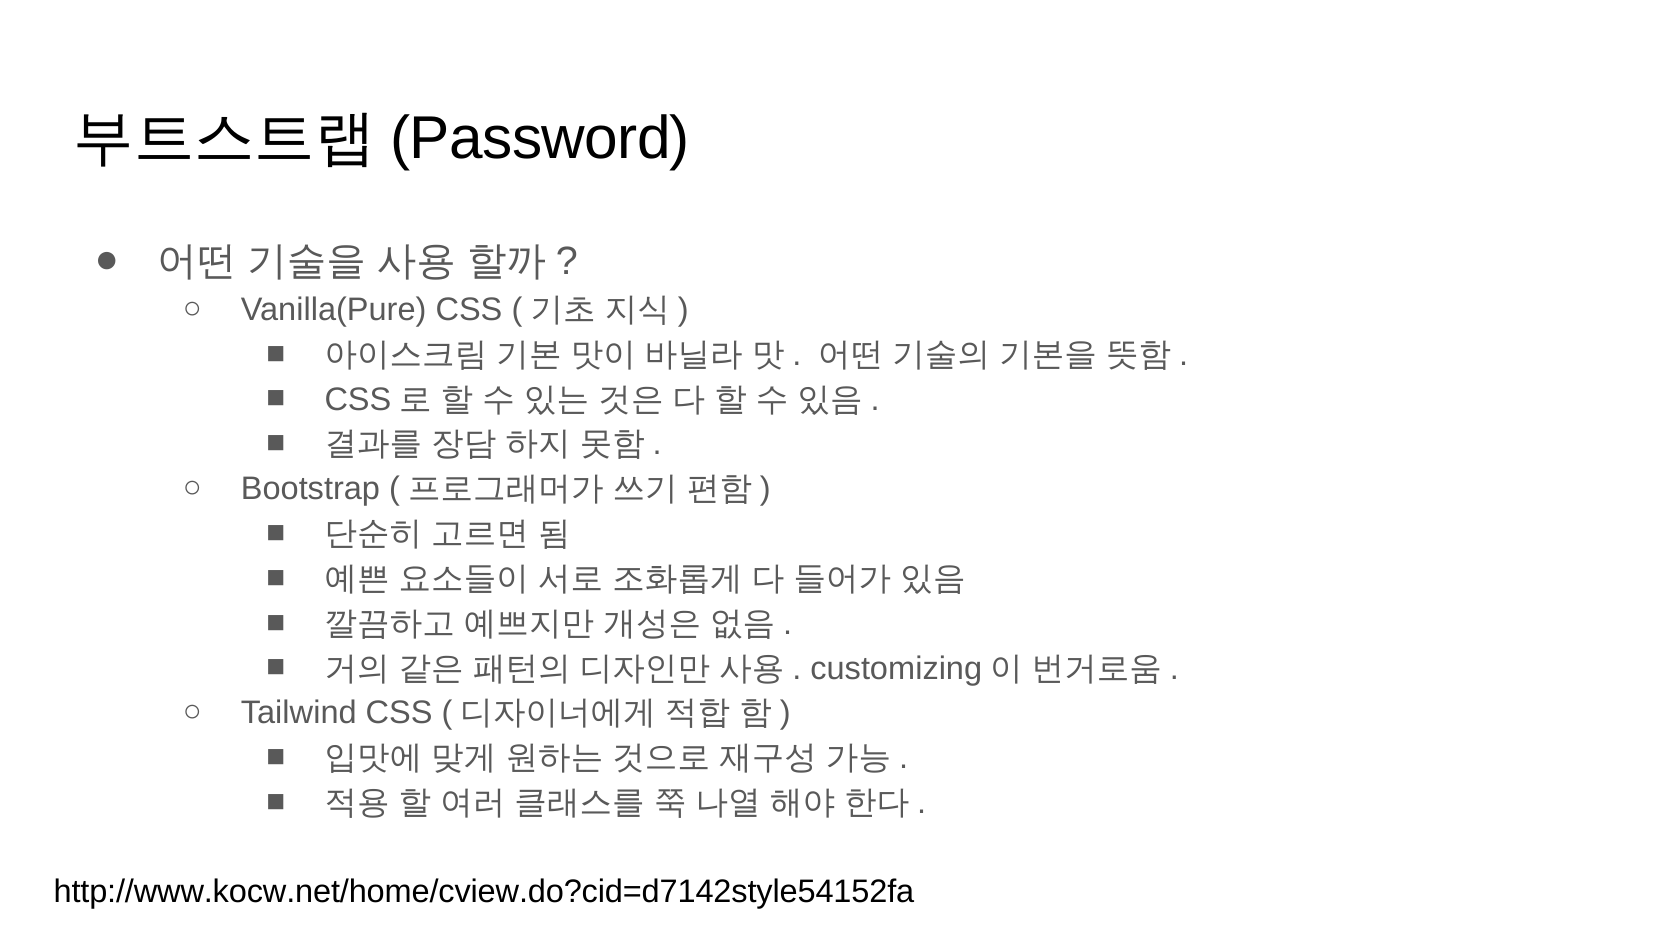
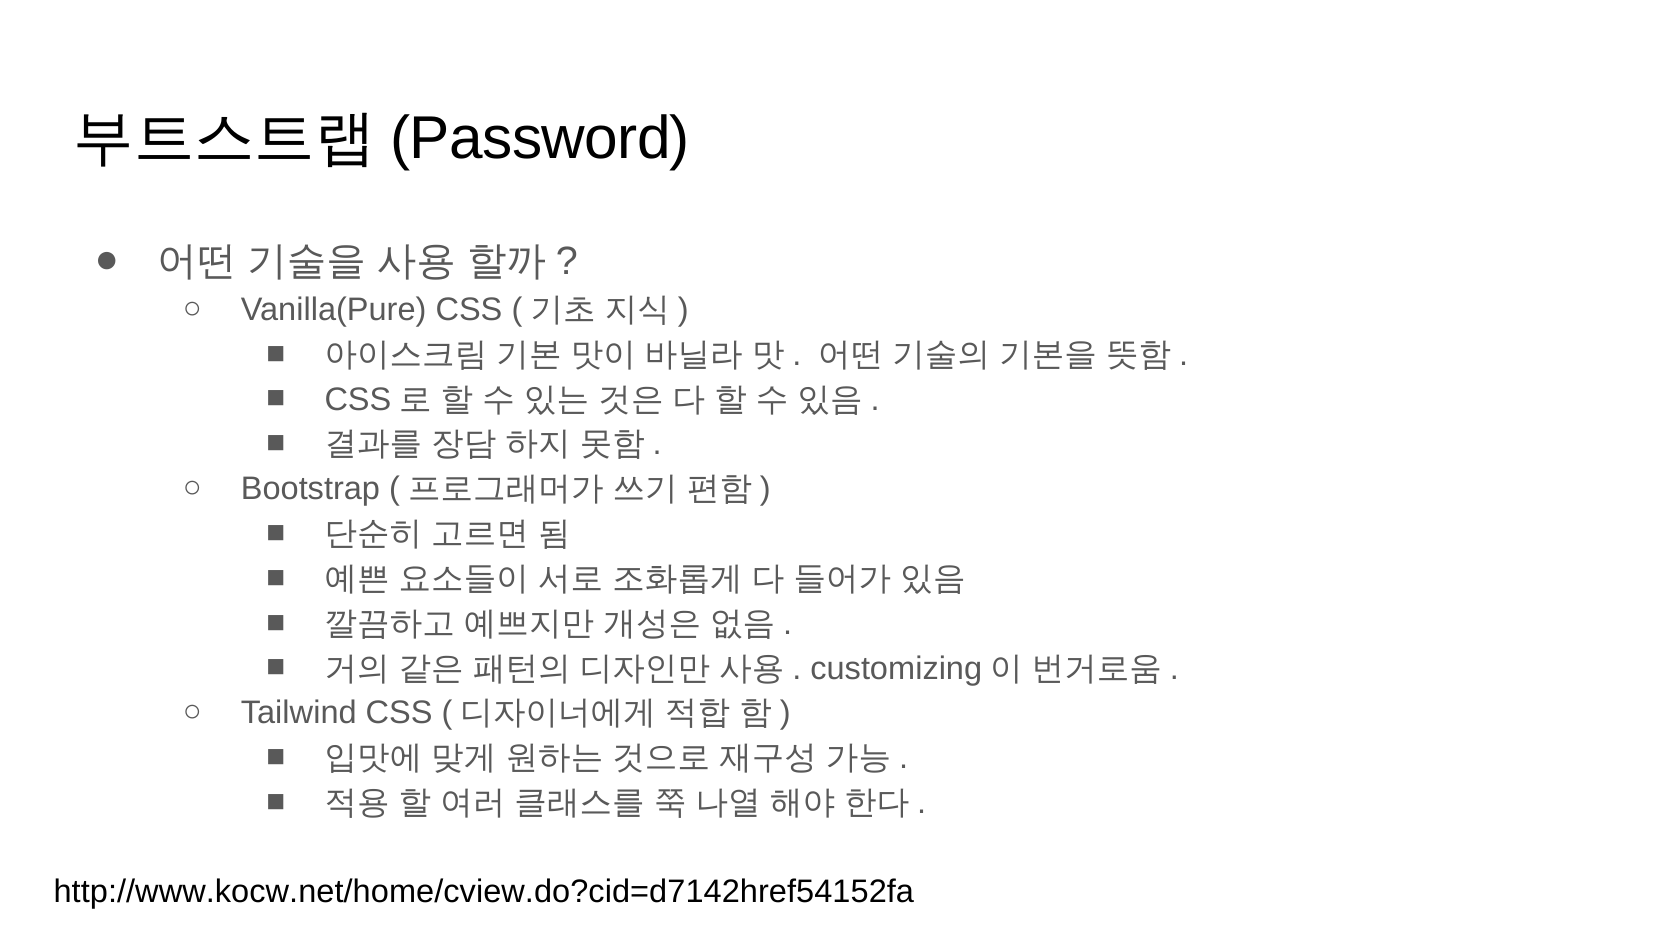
http://www.kocw.net/home/cview.do?cid=d7142style54152fa: http://www.kocw.net/home/cview.do?cid=d7142style54152fa -> http://www.kocw.net/home/cview.do?cid=d7142href54152fa
